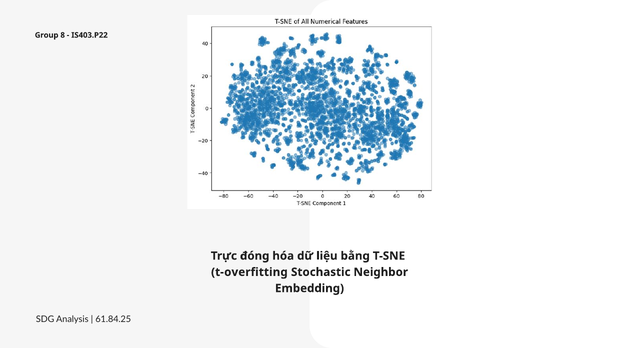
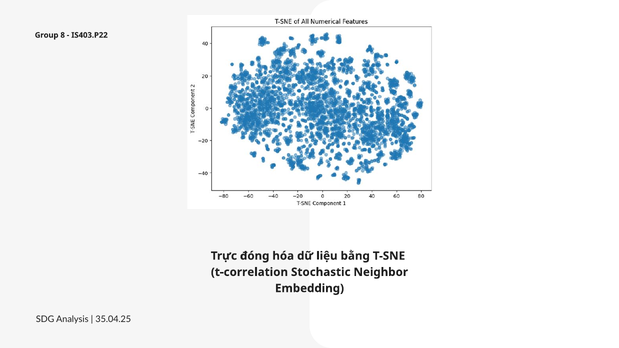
t-overfitting: t-overfitting -> t-correlation
61.84.25: 61.84.25 -> 35.04.25
